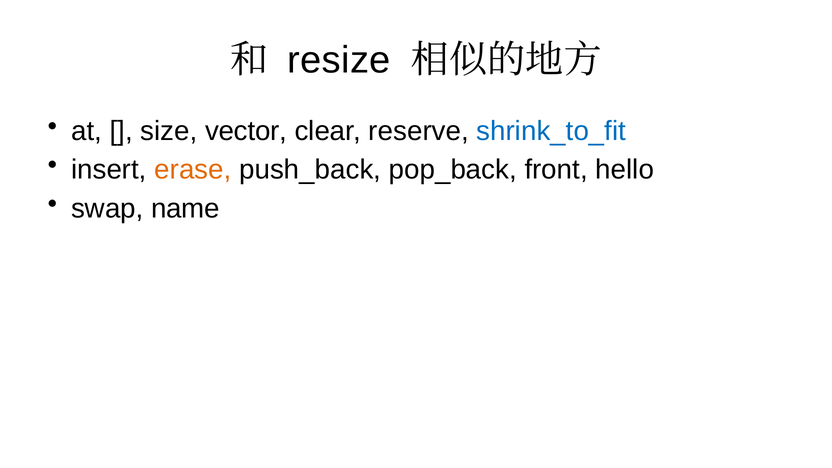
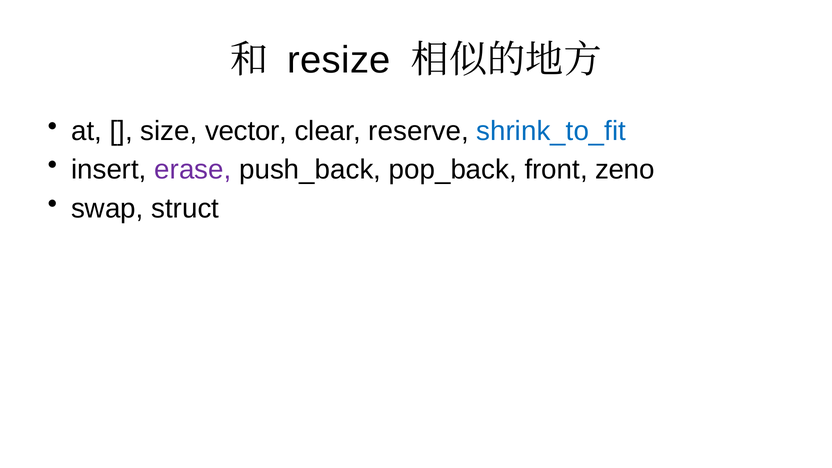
erase colour: orange -> purple
hello: hello -> zeno
name: name -> struct
